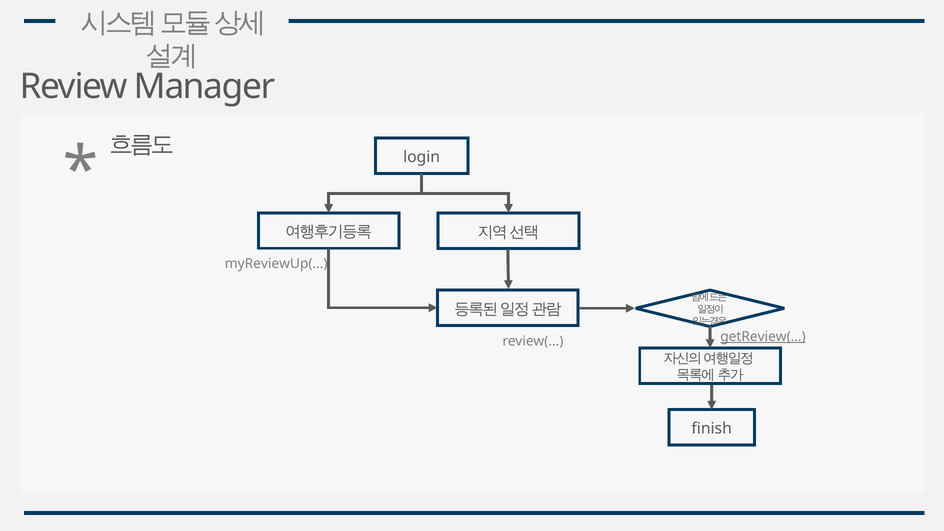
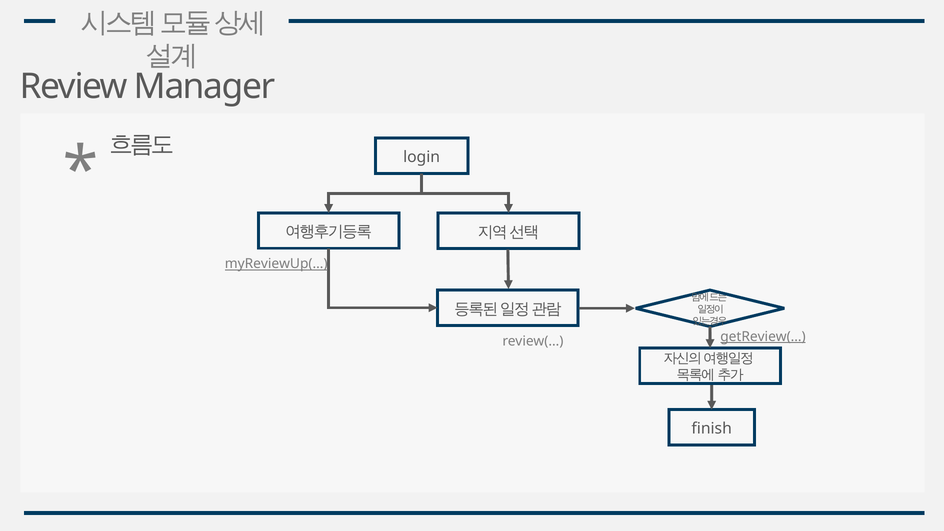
myReviewUp(… underline: none -> present
